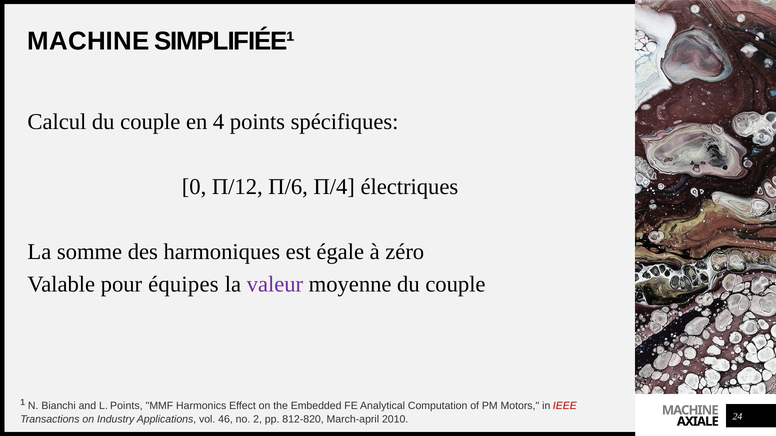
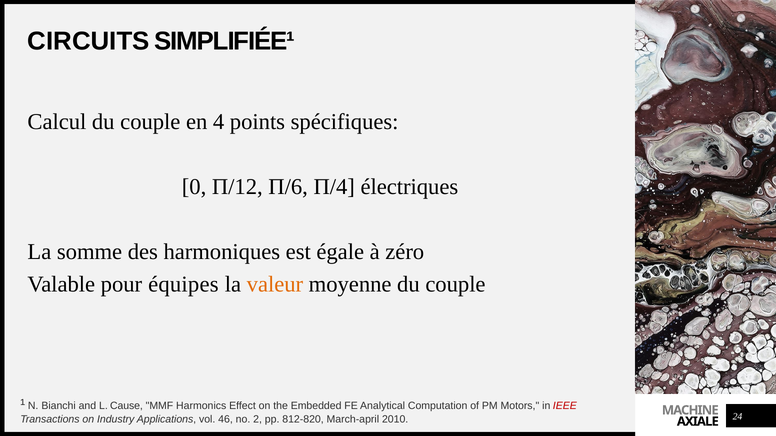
MACHINE at (88, 41): MACHINE -> CIRCUITS
valeur colour: purple -> orange
L Points: Points -> Cause
